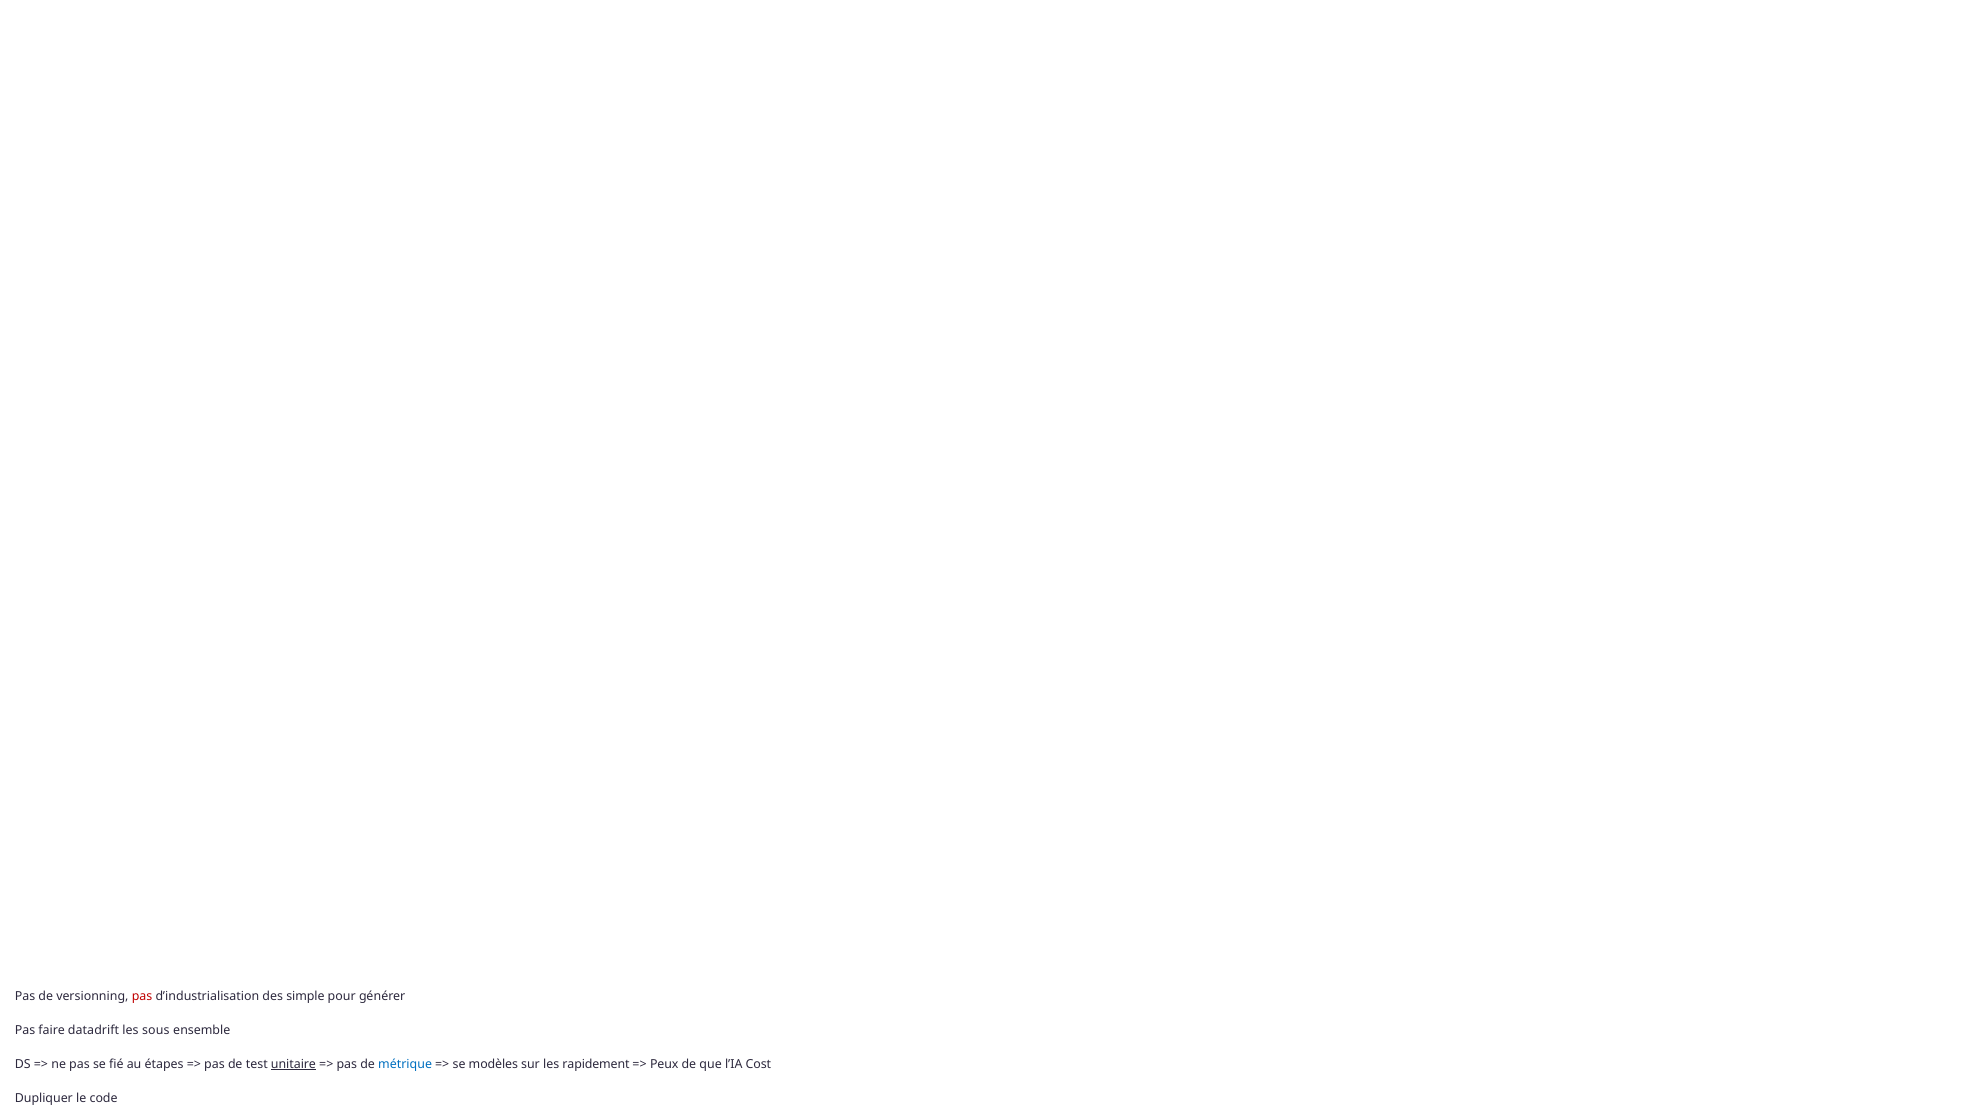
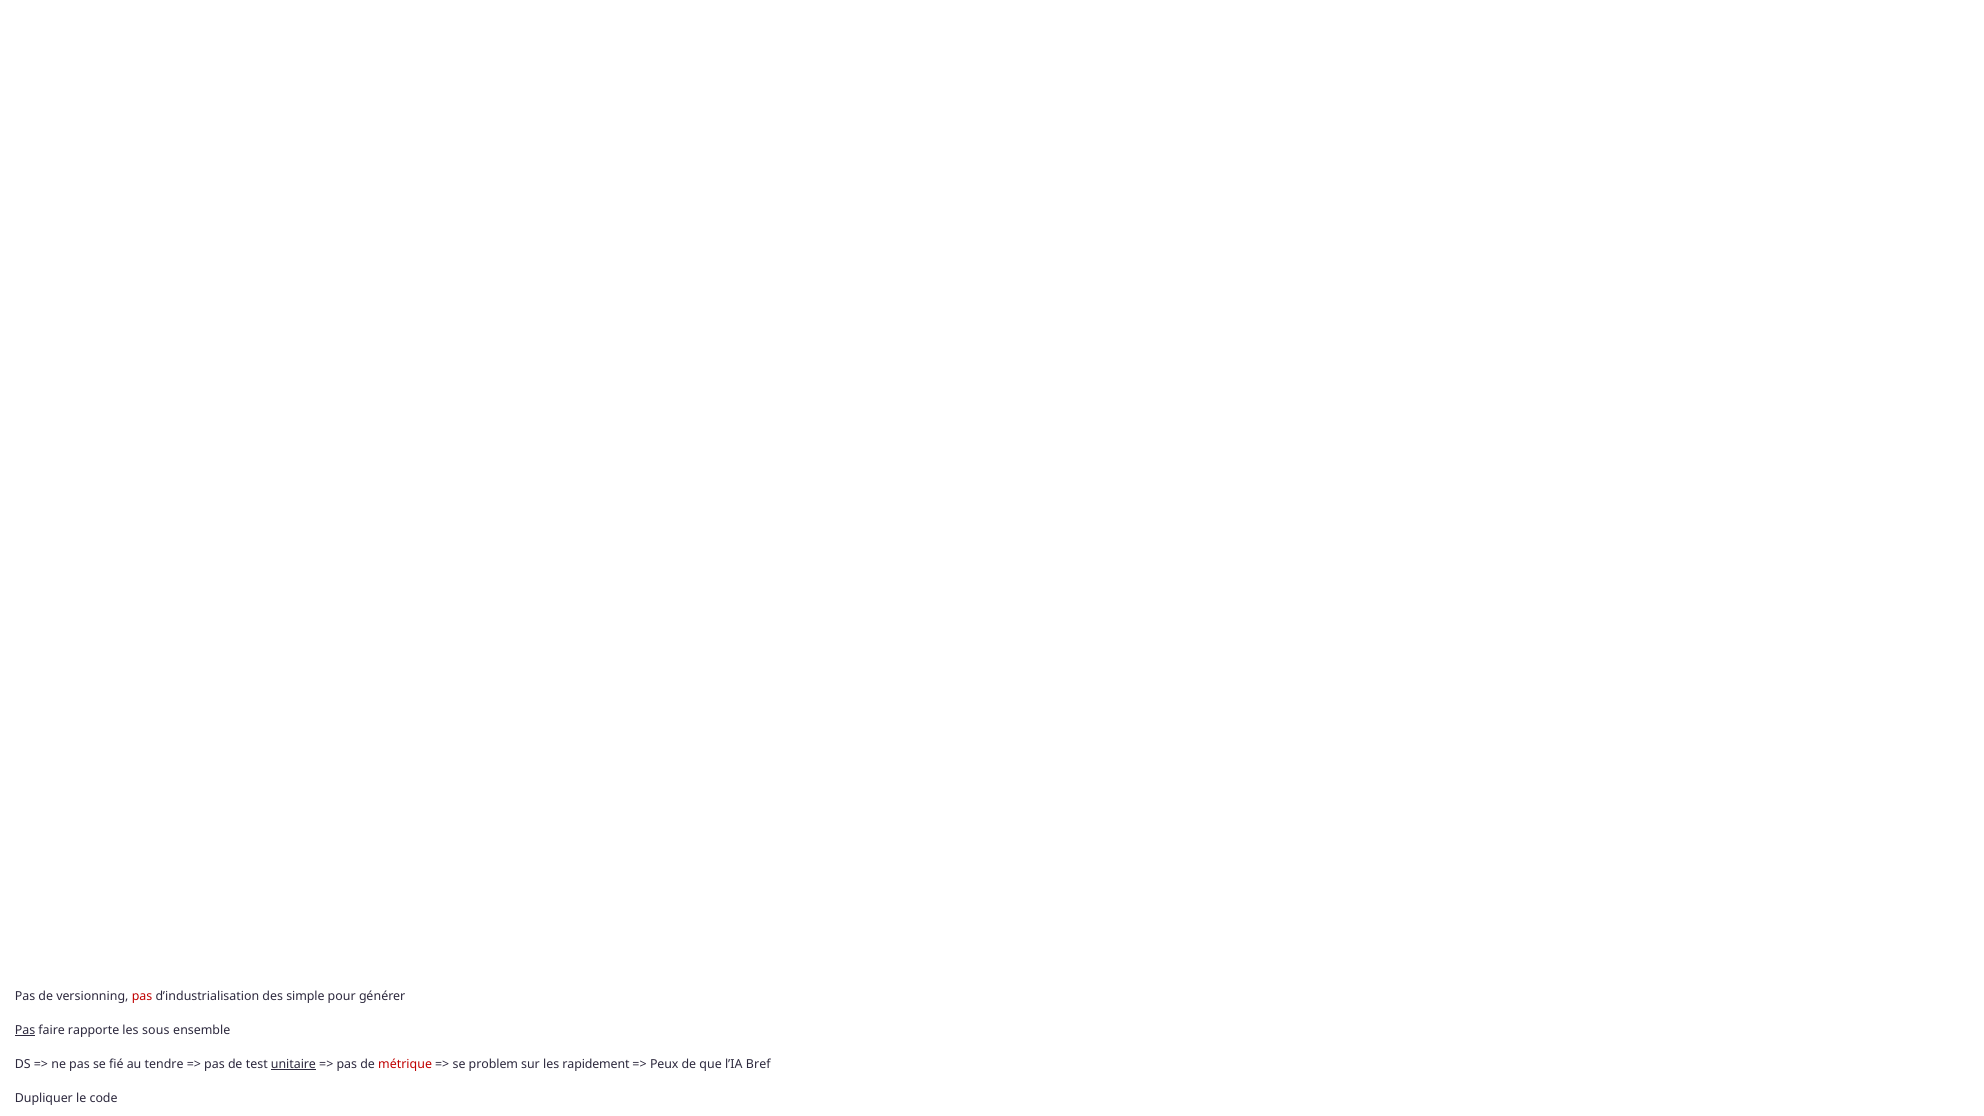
Pas at (25, 1030) underline: none -> present
datadrift: datadrift -> rapporte
étapes: étapes -> tendre
métrique colour: blue -> red
modèles: modèles -> problem
Cost: Cost -> Bref
